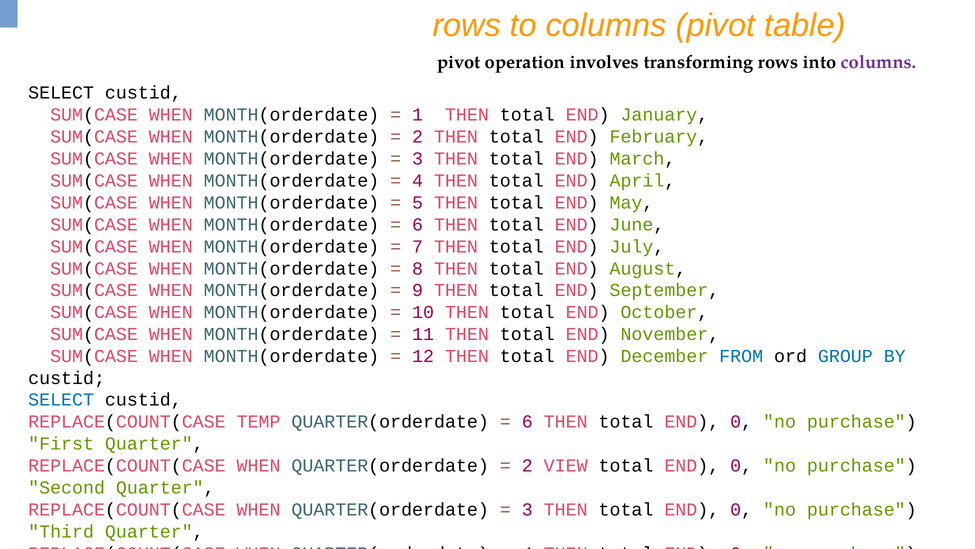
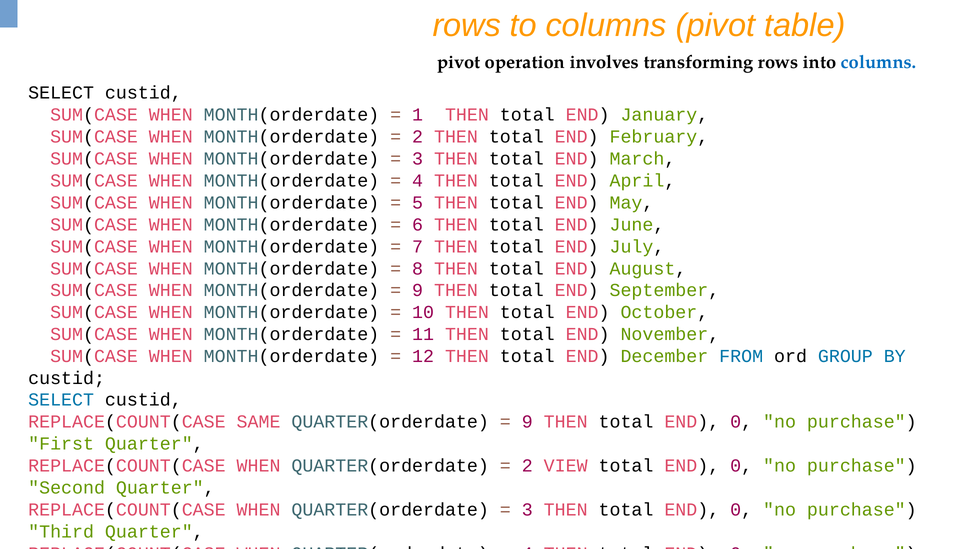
columns at (879, 62) colour: purple -> blue
TEMP: TEMP -> SAME
6 at (527, 421): 6 -> 9
